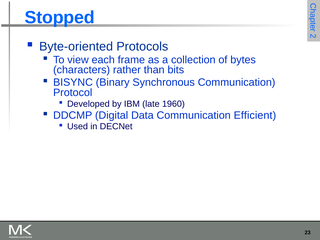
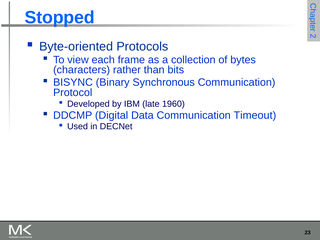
Efficient: Efficient -> Timeout
